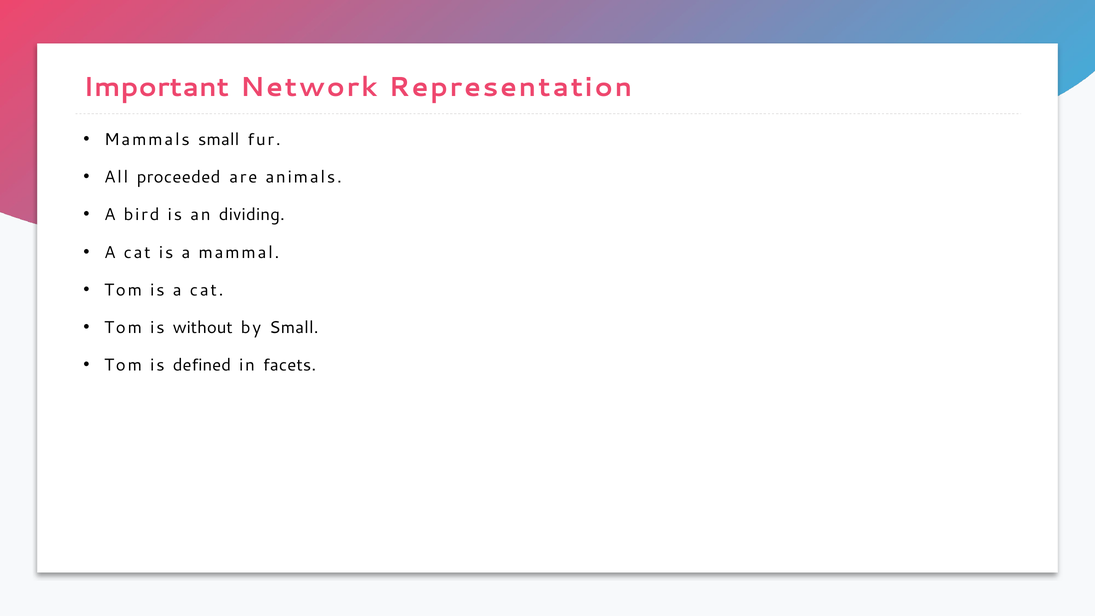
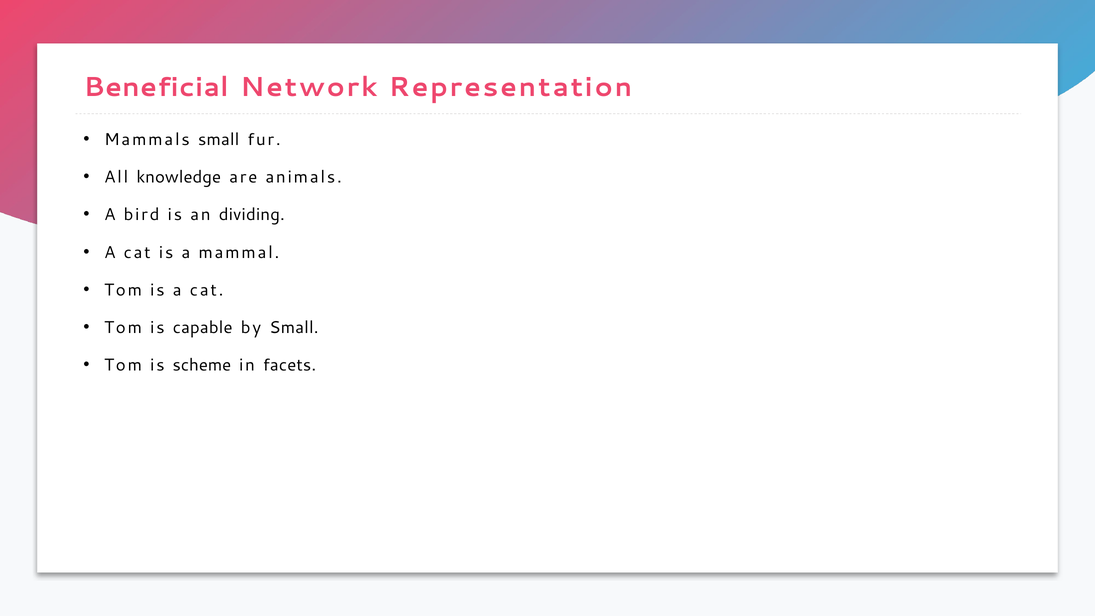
Important: Important -> Beneficial
proceeded: proceeded -> knowledge
without: without -> capable
defined: defined -> scheme
